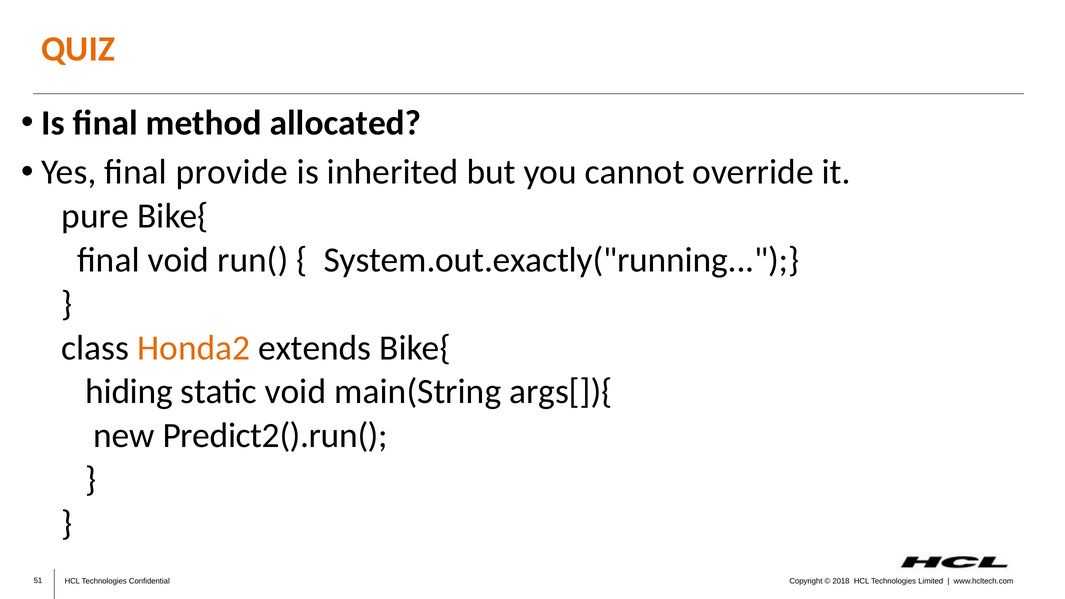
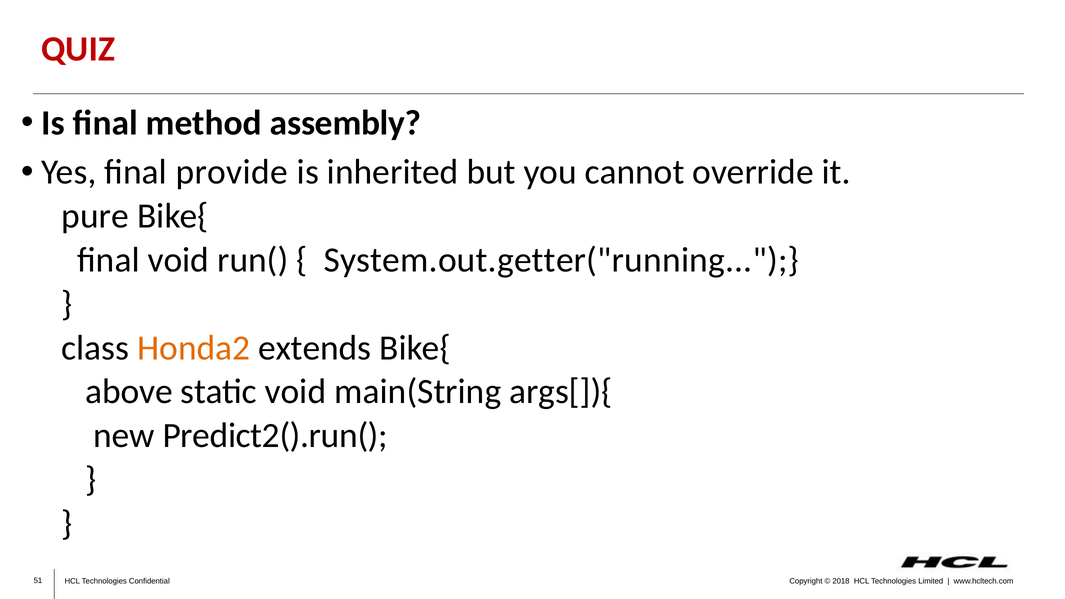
QUIZ colour: orange -> red
allocated: allocated -> assembly
System.out.exactly("running: System.out.exactly("running -> System.out.getter("running
hiding: hiding -> above
